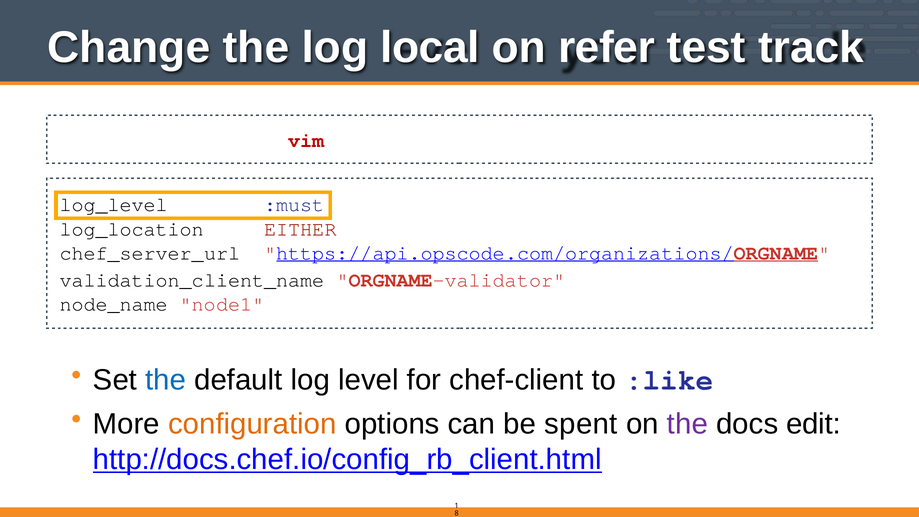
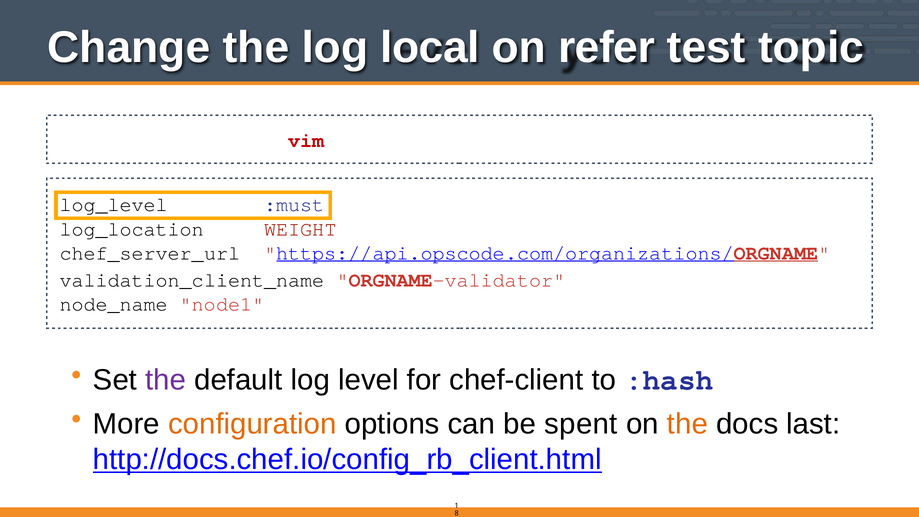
track: track -> topic
EITHER: EITHER -> WEIGHT
the at (166, 380) colour: blue -> purple
:like: :like -> :hash
the at (687, 424) colour: purple -> orange
edit: edit -> last
